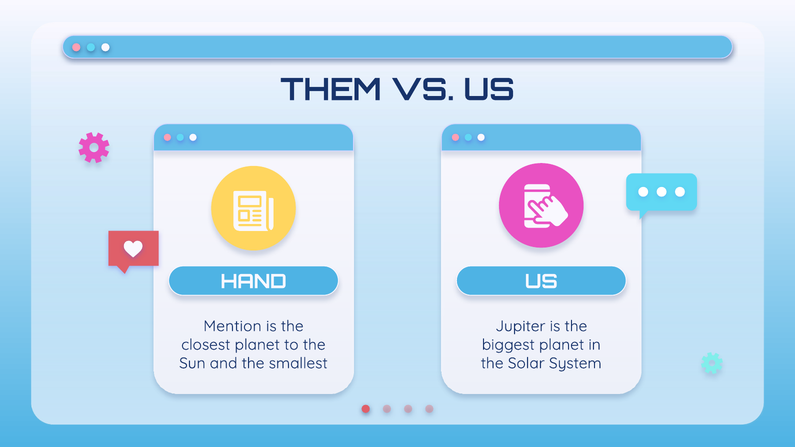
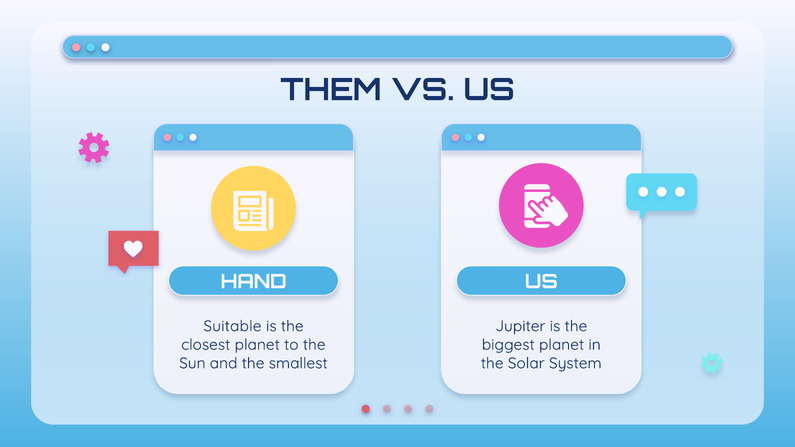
Mention: Mention -> Suitable
